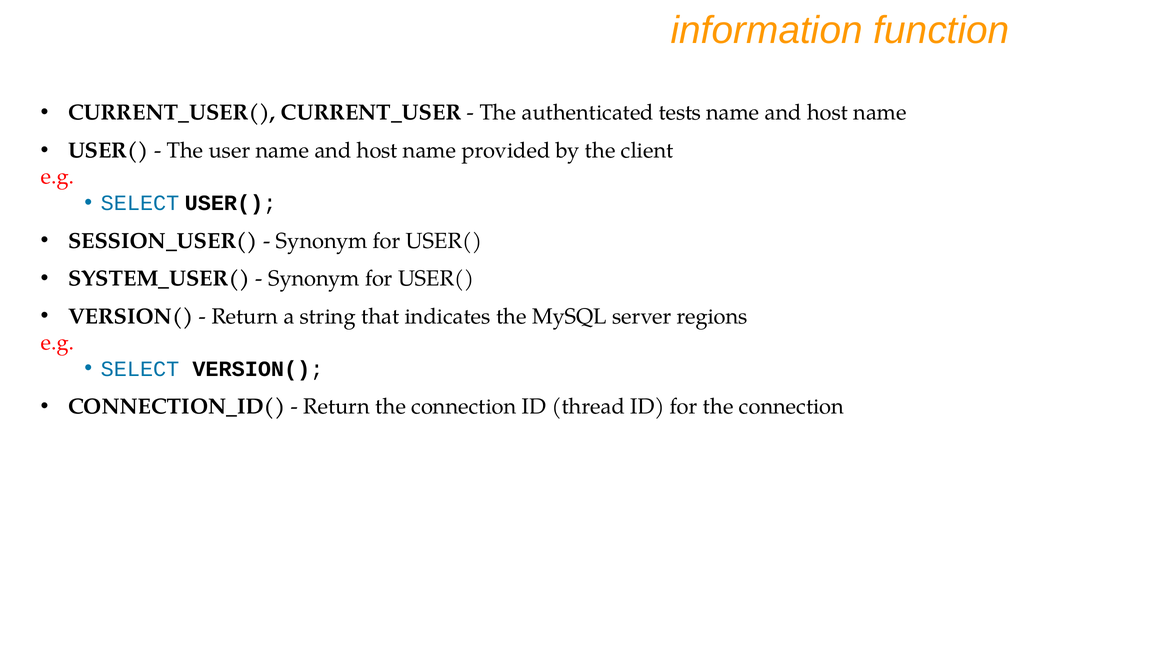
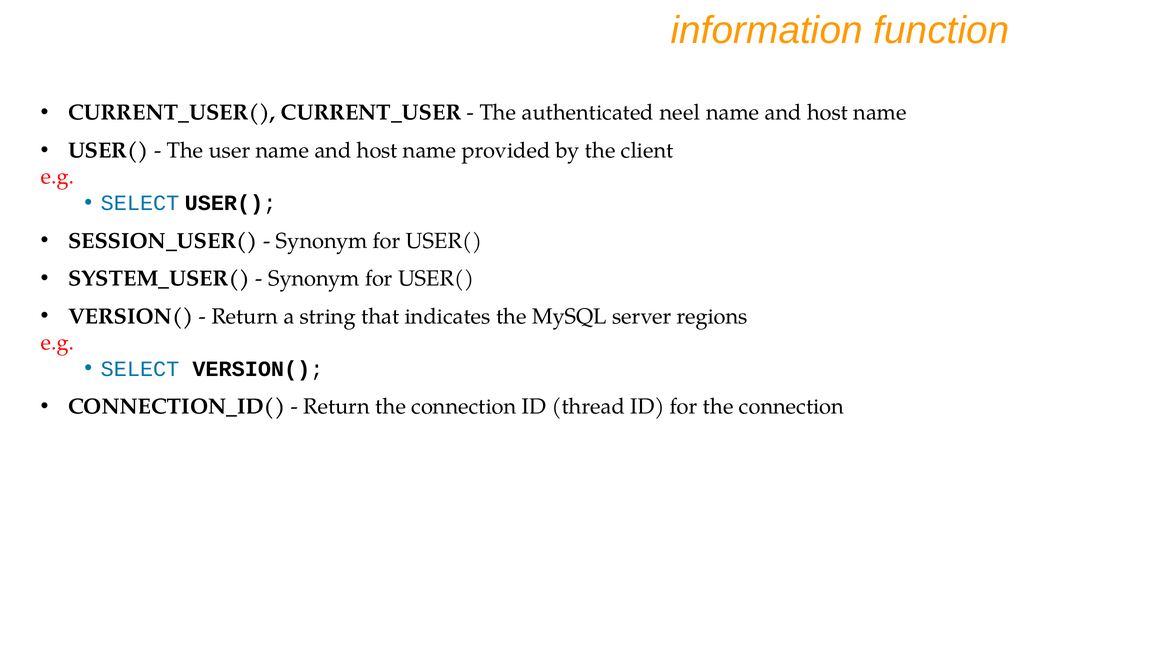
tests: tests -> neel
